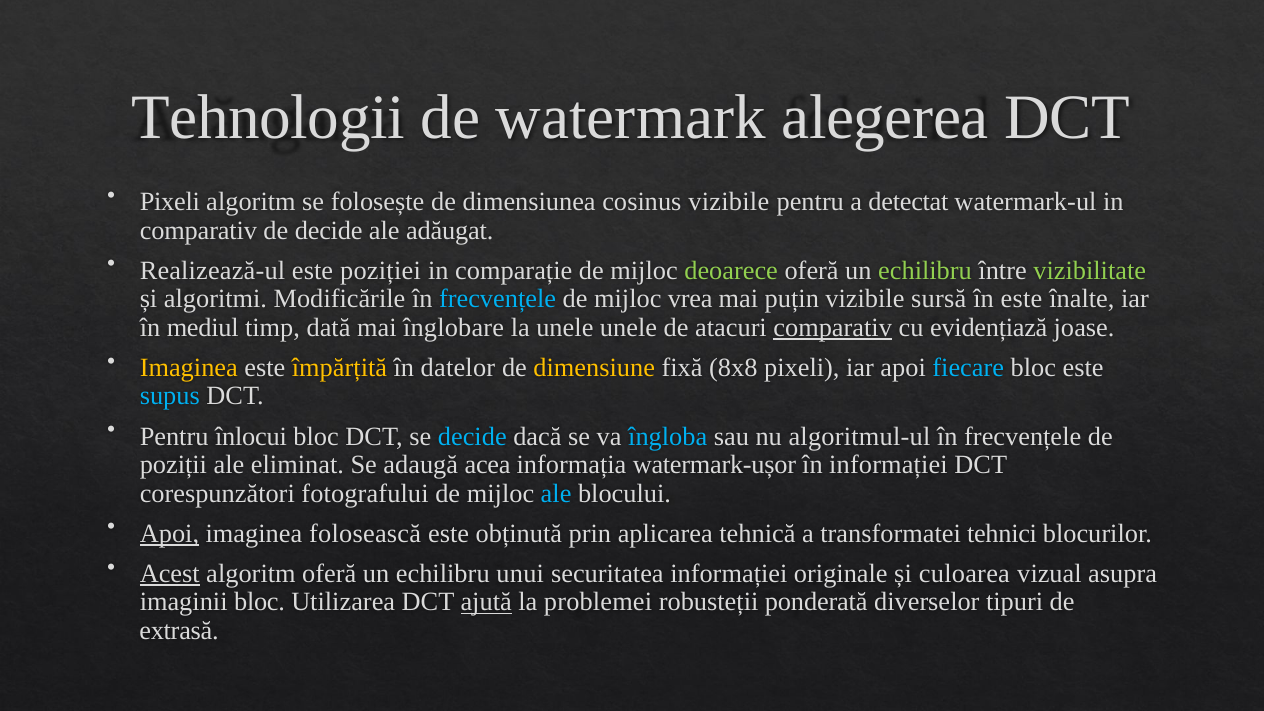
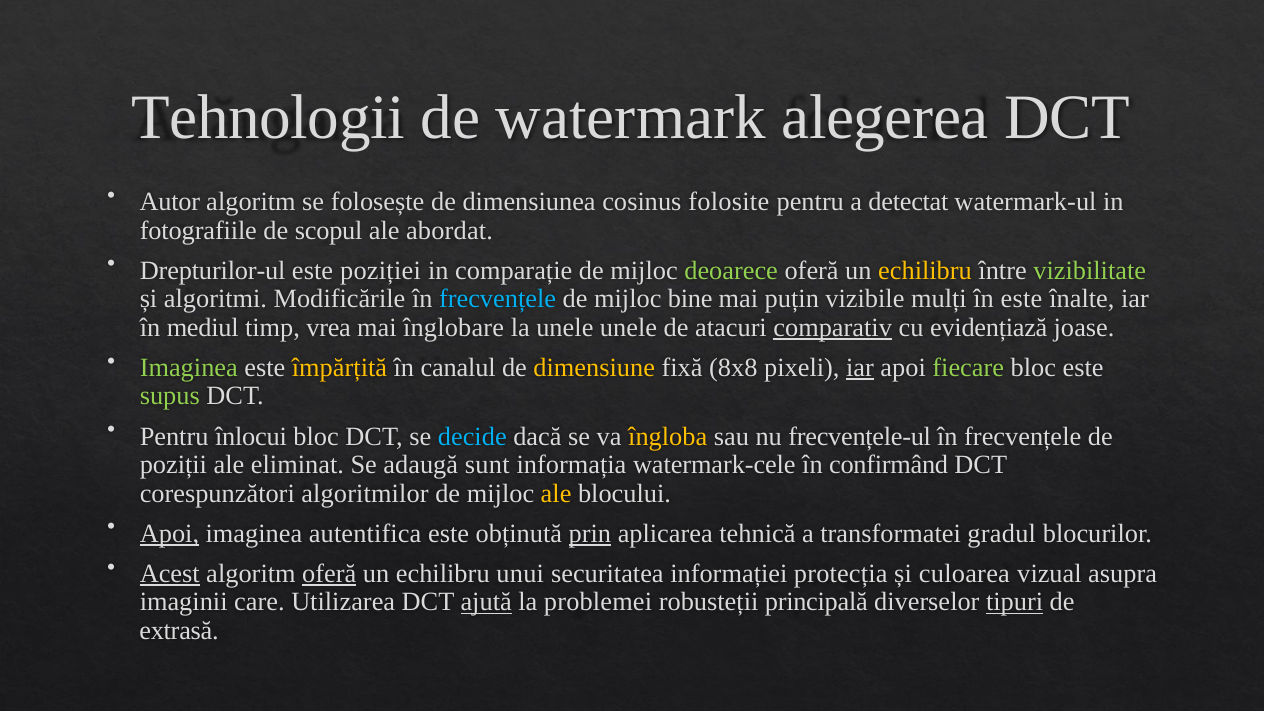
Pixeli at (170, 202): Pixeli -> Autor
cosinus vizibile: vizibile -> folosite
comparativ at (198, 230): comparativ -> fotografiile
de decide: decide -> scopul
adăugat: adăugat -> abordat
Realizează-ul: Realizează-ul -> Drepturilor-ul
echilibru at (925, 271) colour: light green -> yellow
vrea: vrea -> bine
sursă: sursă -> mulți
dată: dată -> vrea
Imaginea at (189, 368) colour: yellow -> light green
datelor: datelor -> canalul
iar at (860, 368) underline: none -> present
fiecare colour: light blue -> light green
supus colour: light blue -> light green
îngloba colour: light blue -> yellow
algoritmul-ul: algoritmul-ul -> frecvențele-ul
acea: acea -> sunt
watermark-ușor: watermark-ușor -> watermark-cele
în informației: informației -> confirmând
fotografului: fotografului -> algoritmilor
ale at (556, 493) colour: light blue -> yellow
folosească: folosească -> autentifica
prin underline: none -> present
tehnici: tehnici -> gradul
oferă at (329, 574) underline: none -> present
originale: originale -> protecția
imaginii bloc: bloc -> care
ponderată: ponderată -> principală
tipuri underline: none -> present
